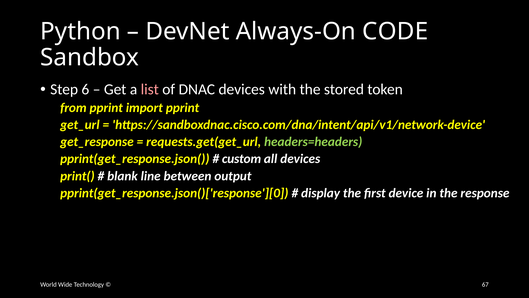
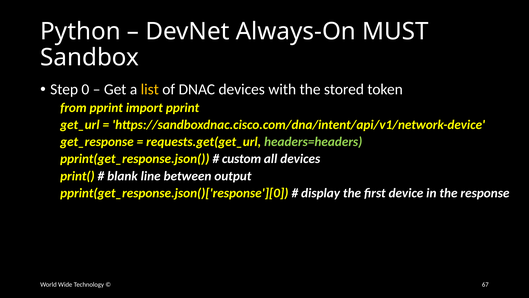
CODE: CODE -> MUST
6: 6 -> 0
list colour: pink -> yellow
